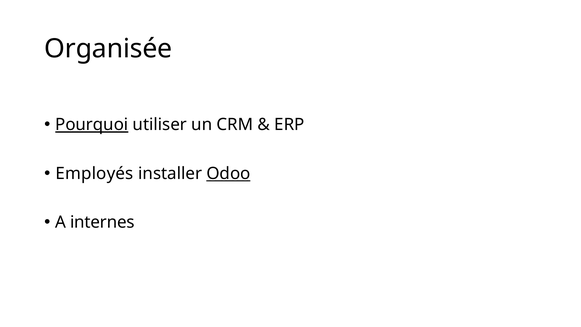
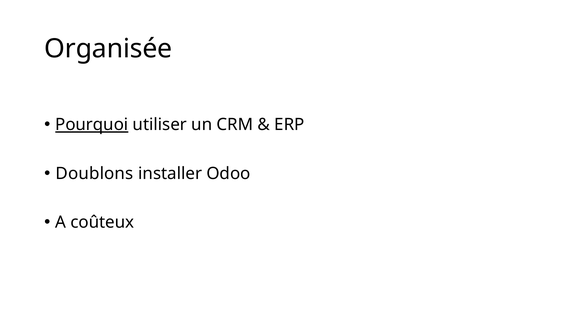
Employés: Employés -> Doublons
Odoo underline: present -> none
internes: internes -> coûteux
